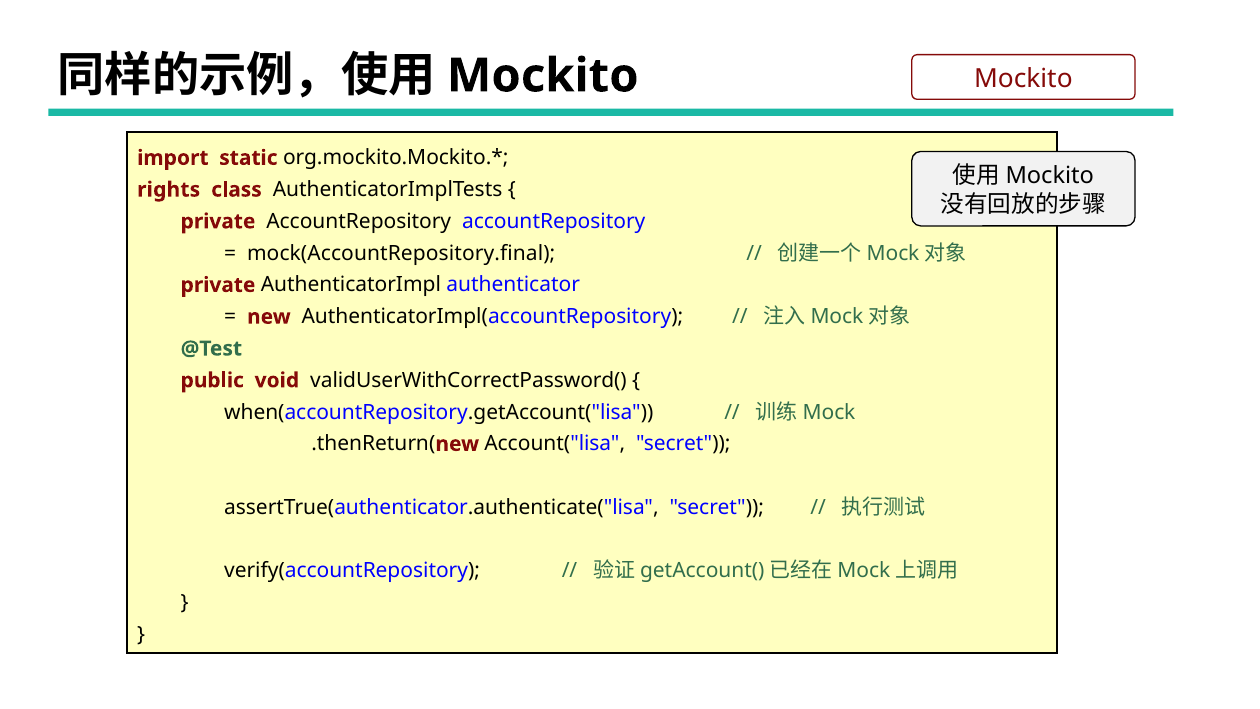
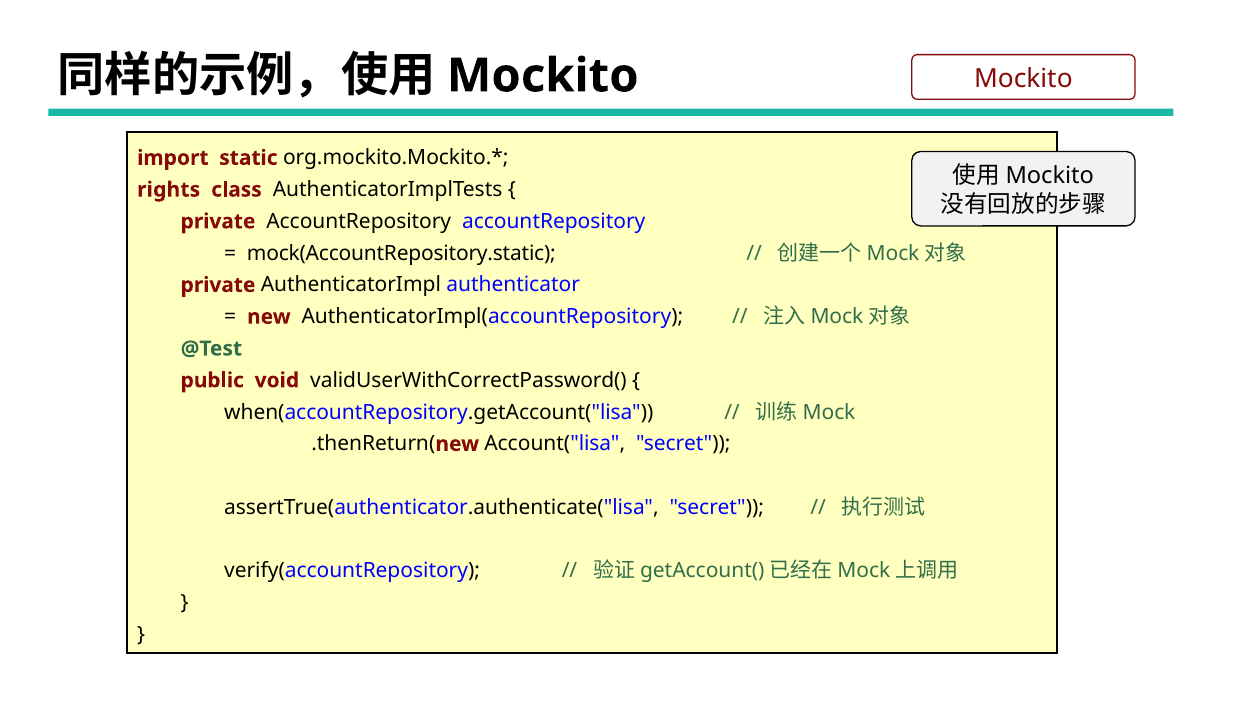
mock(AccountRepository.final: mock(AccountRepository.final -> mock(AccountRepository.static
